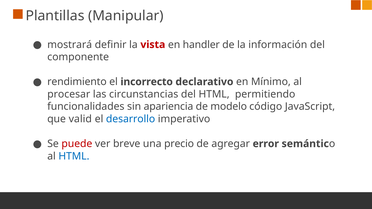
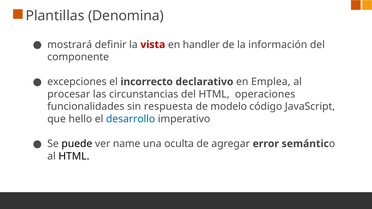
Manipular: Manipular -> Denomina
rendimiento: rendimiento -> excepciones
Mínimo: Mínimo -> Emplea
permitiendo: permitiendo -> operaciones
apariencia: apariencia -> respuesta
valid: valid -> hello
puede colour: red -> black
breve: breve -> name
precio: precio -> oculta
HTML at (74, 156) colour: blue -> black
